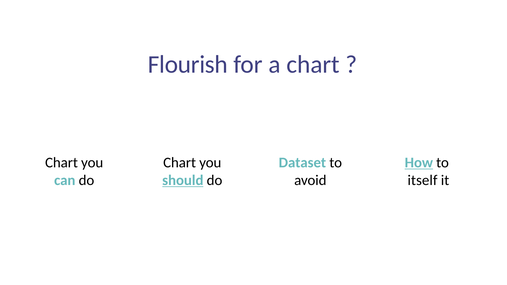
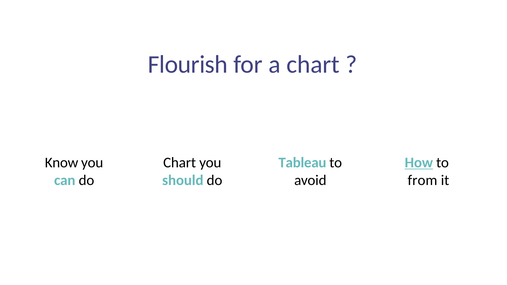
Chart at (61, 163): Chart -> Know
Dataset: Dataset -> Tableau
should underline: present -> none
itself: itself -> from
